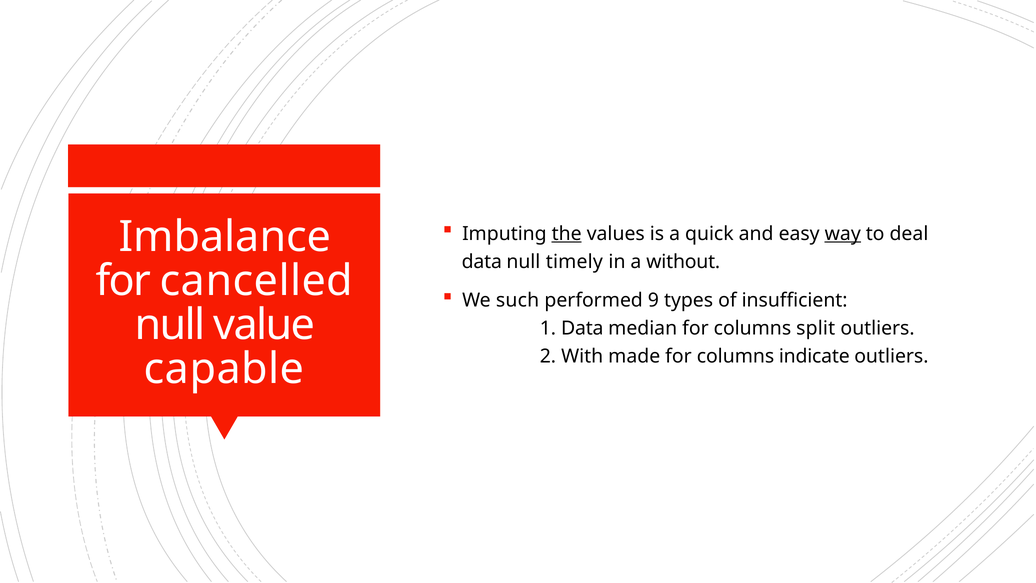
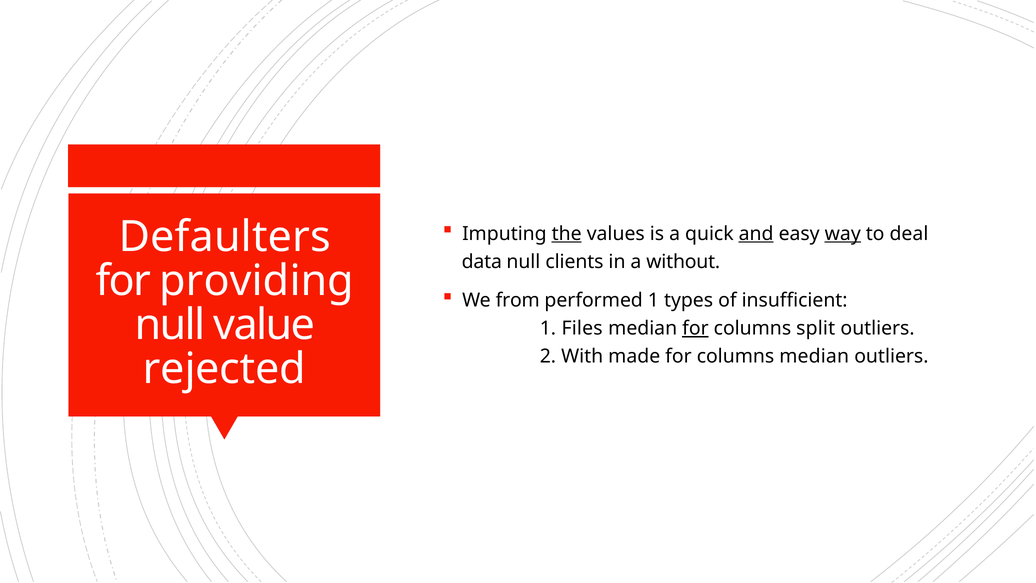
and underline: none -> present
Imbalance: Imbalance -> Defaulters
timely: timely -> clients
cancelled: cancelled -> providing
such: such -> from
performed 9: 9 -> 1
1 Data: Data -> Files
for at (695, 328) underline: none -> present
columns indicate: indicate -> median
capable: capable -> rejected
